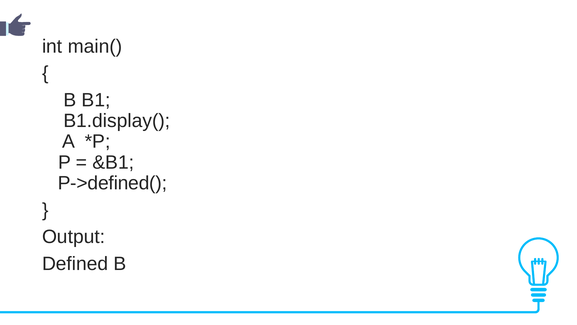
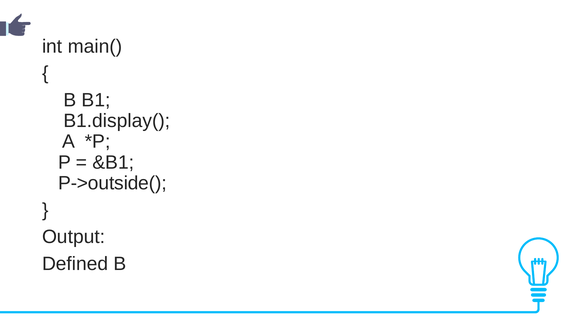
P->defined(: P->defined( -> P->outside(
